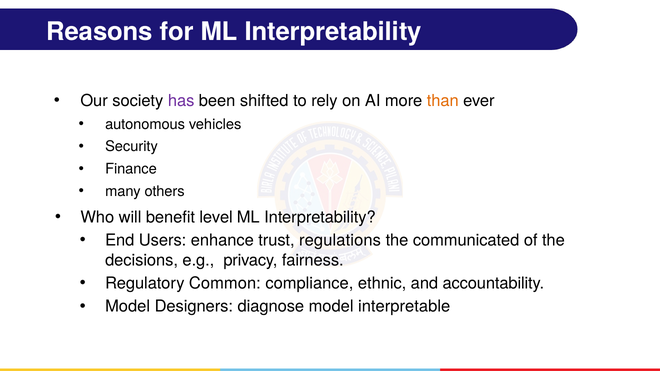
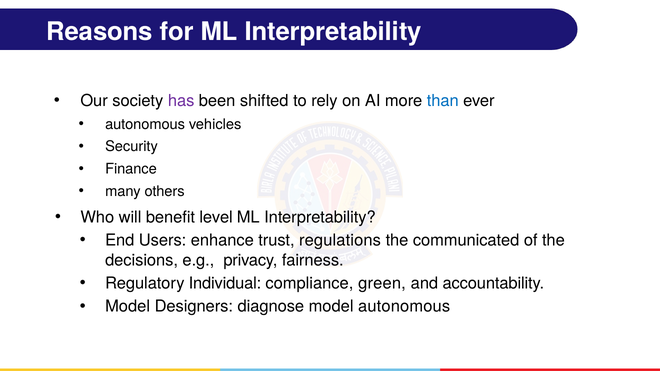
than colour: orange -> blue
Common: Common -> Individual
ethnic: ethnic -> green
model interpretable: interpretable -> autonomous
